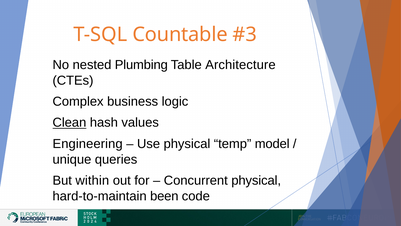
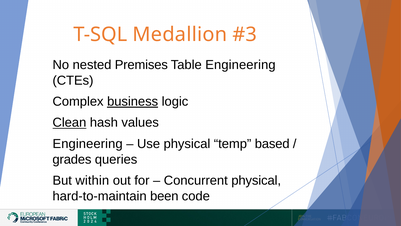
Countable: Countable -> Medallion
Plumbing: Plumbing -> Premises
Table Architecture: Architecture -> Engineering
business underline: none -> present
model: model -> based
unique: unique -> grades
